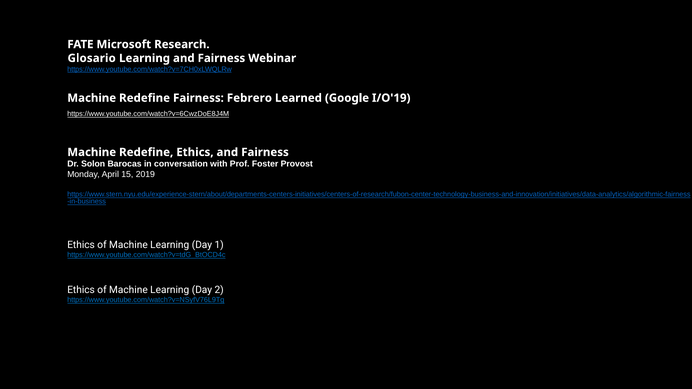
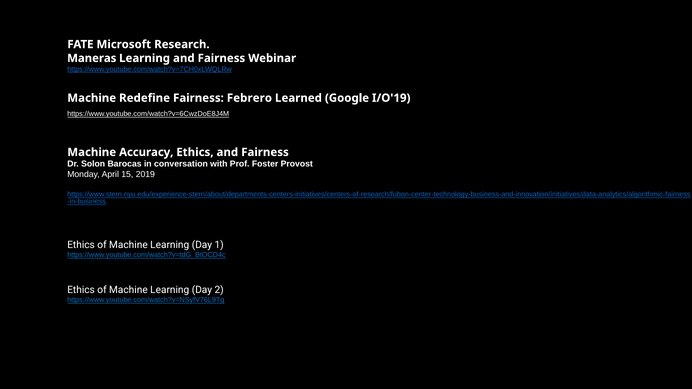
Glosario: Glosario -> Maneras
Redefine at (146, 152): Redefine -> Accuracy
